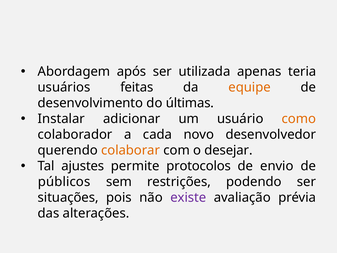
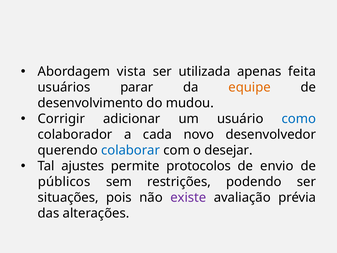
após: após -> vista
teria: teria -> feita
feitas: feitas -> parar
últimas: últimas -> mudou
Instalar: Instalar -> Corrigir
como colour: orange -> blue
colaborar colour: orange -> blue
